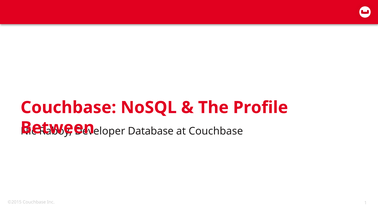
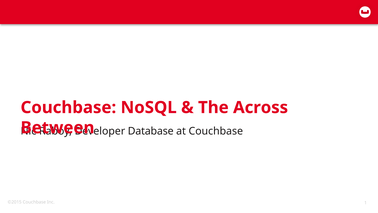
Profile: Profile -> Across
